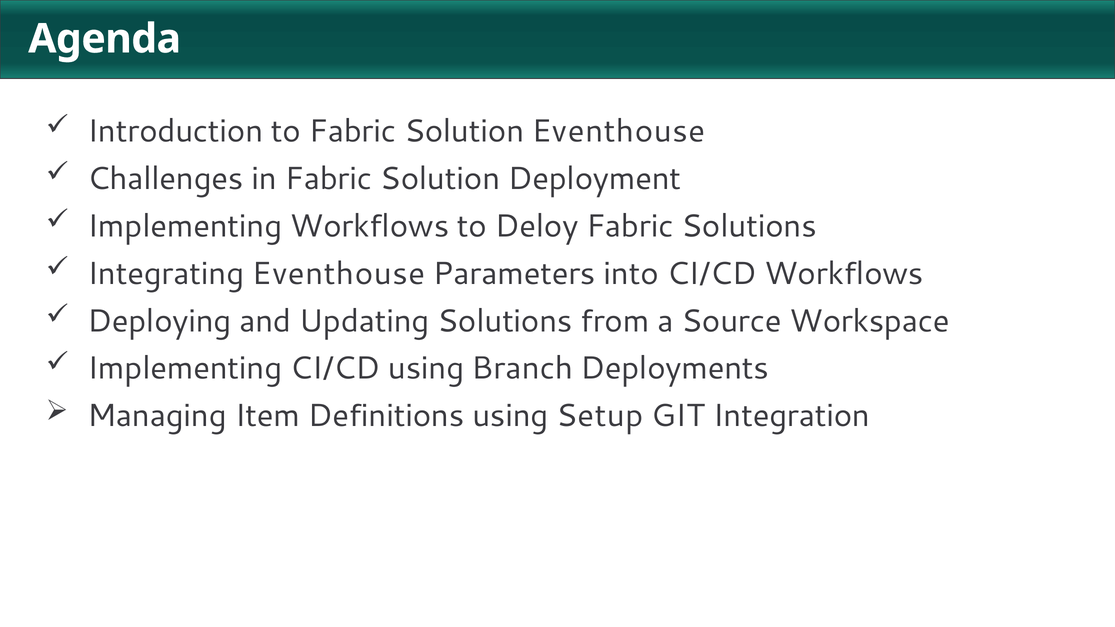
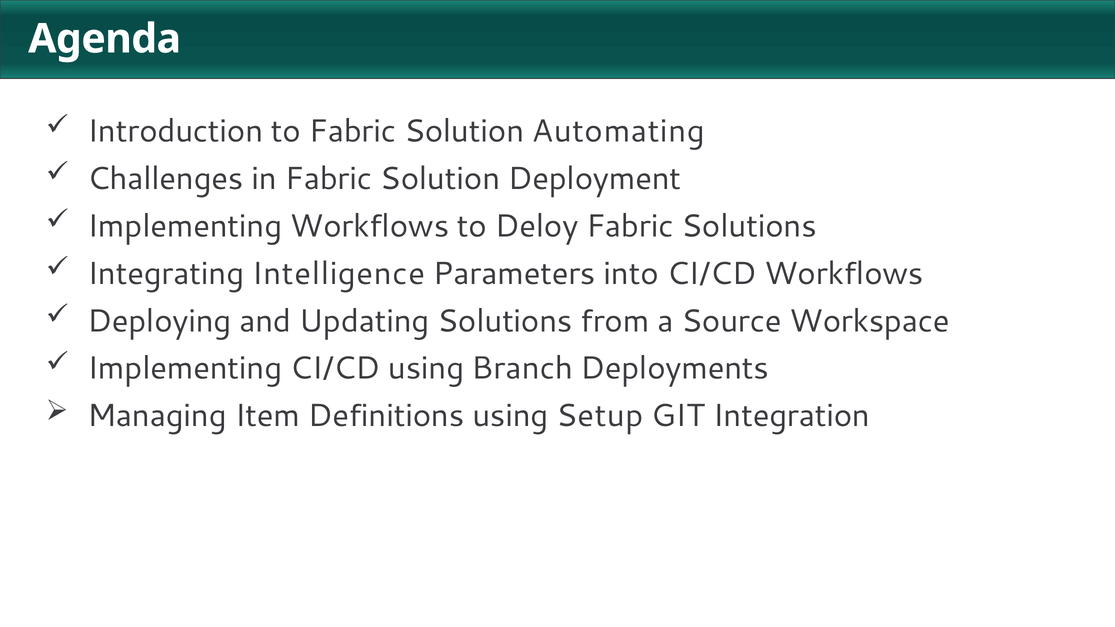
Solution Eventhouse: Eventhouse -> Automating
Integrating Eventhouse: Eventhouse -> Intelligence
